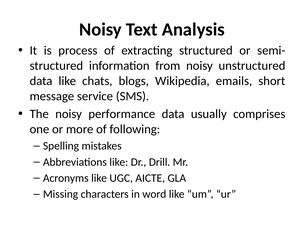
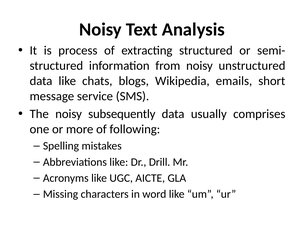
performance: performance -> subsequently
